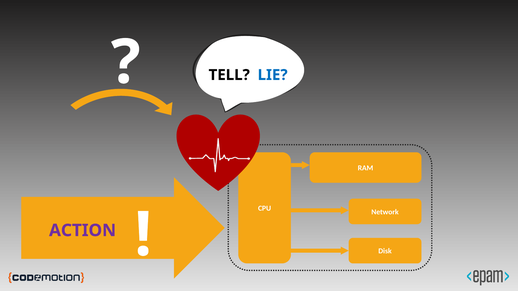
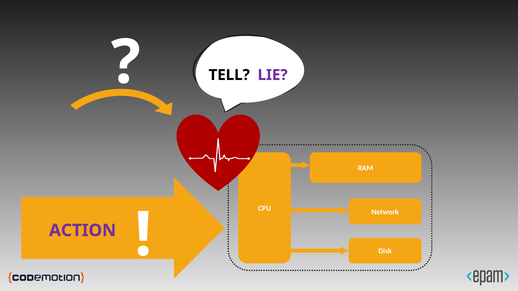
LIE colour: blue -> purple
